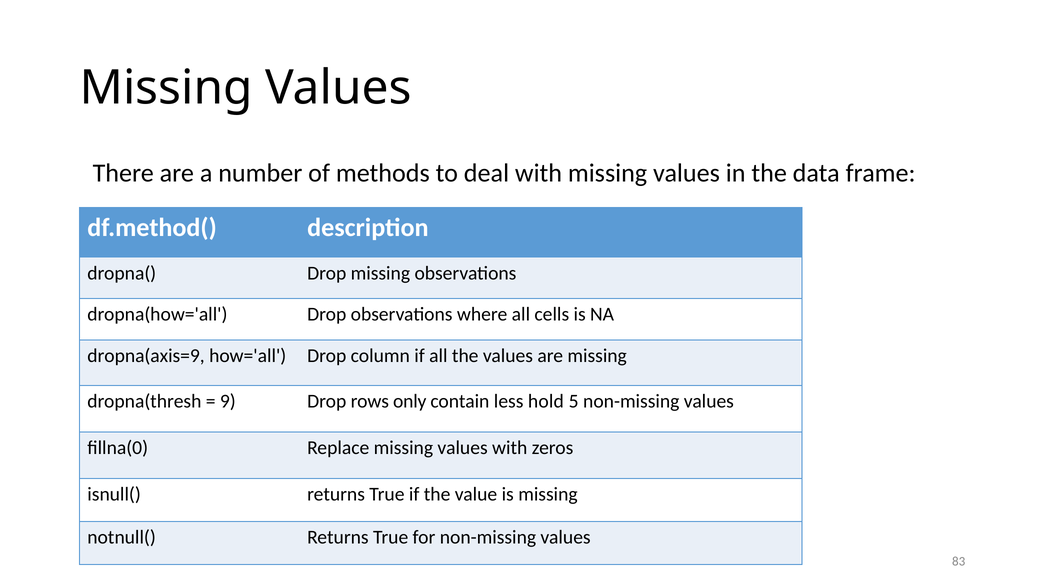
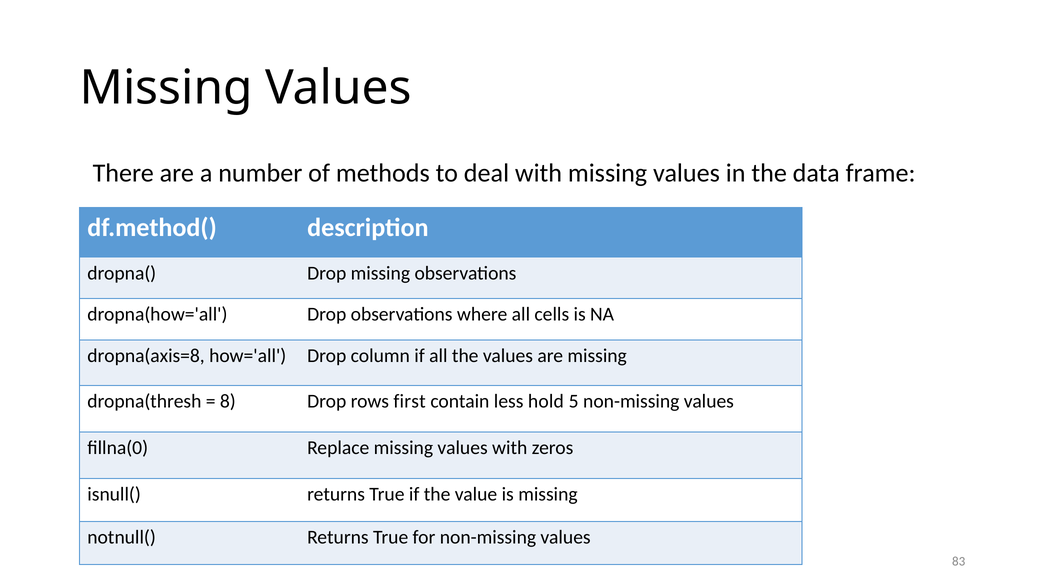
dropna(axis=9: dropna(axis=9 -> dropna(axis=8
9: 9 -> 8
only: only -> first
